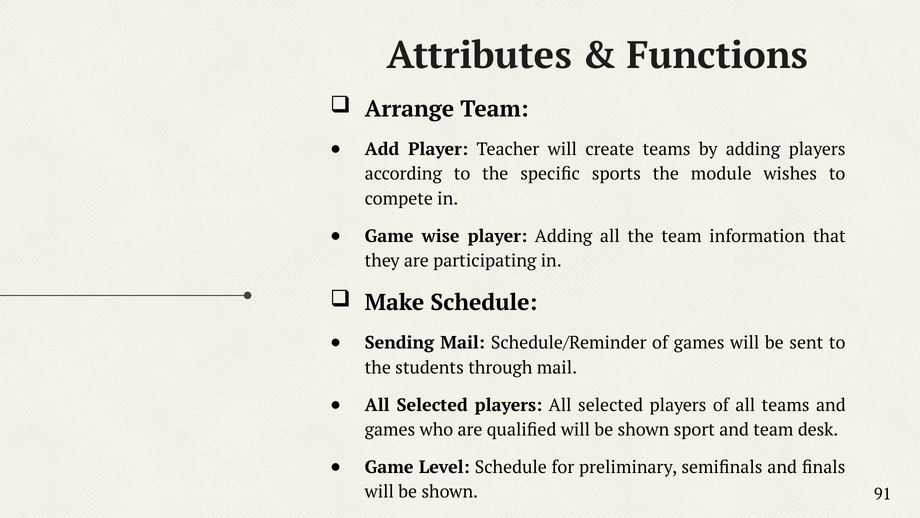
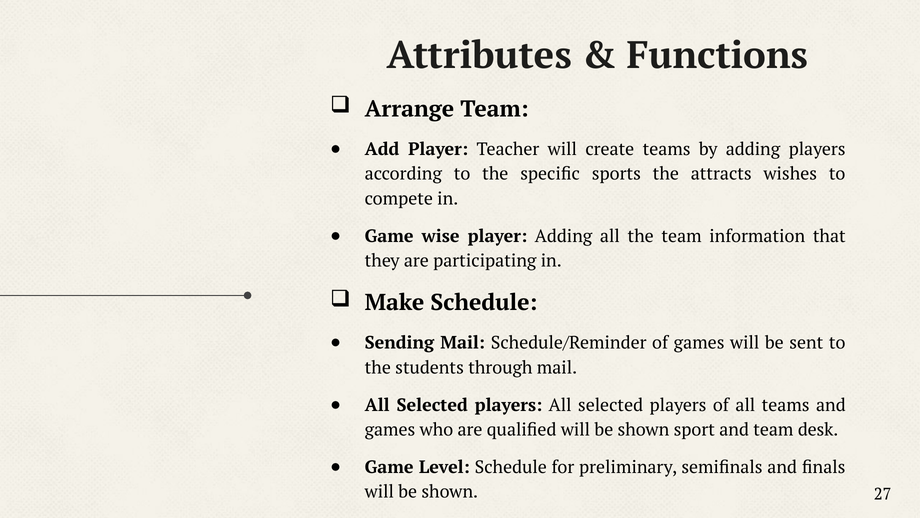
module: module -> attracts
91: 91 -> 27
